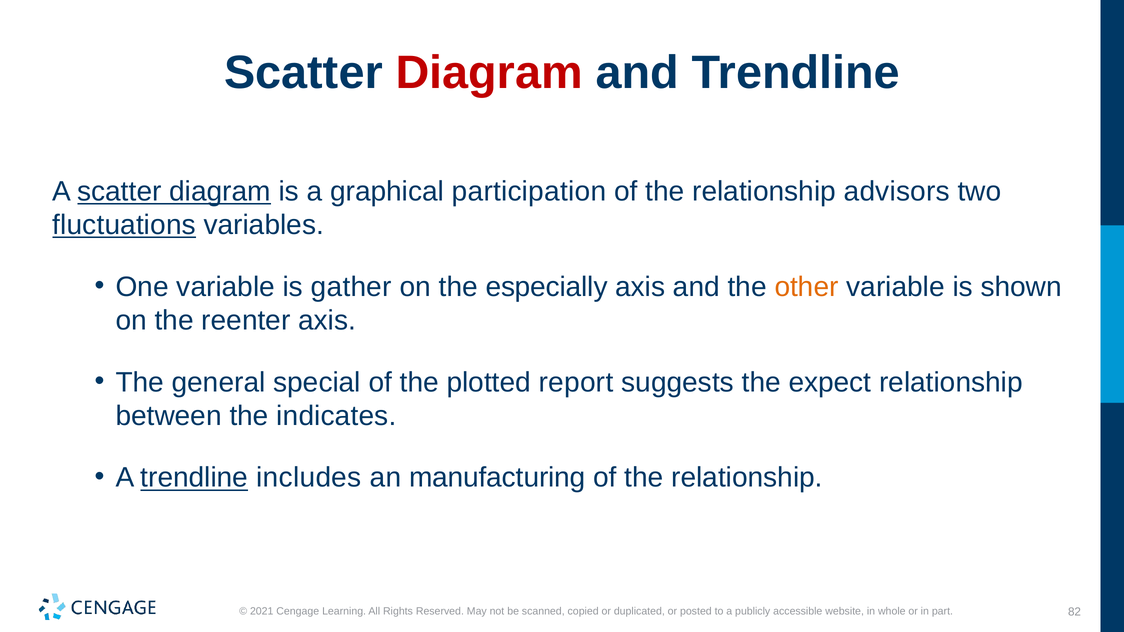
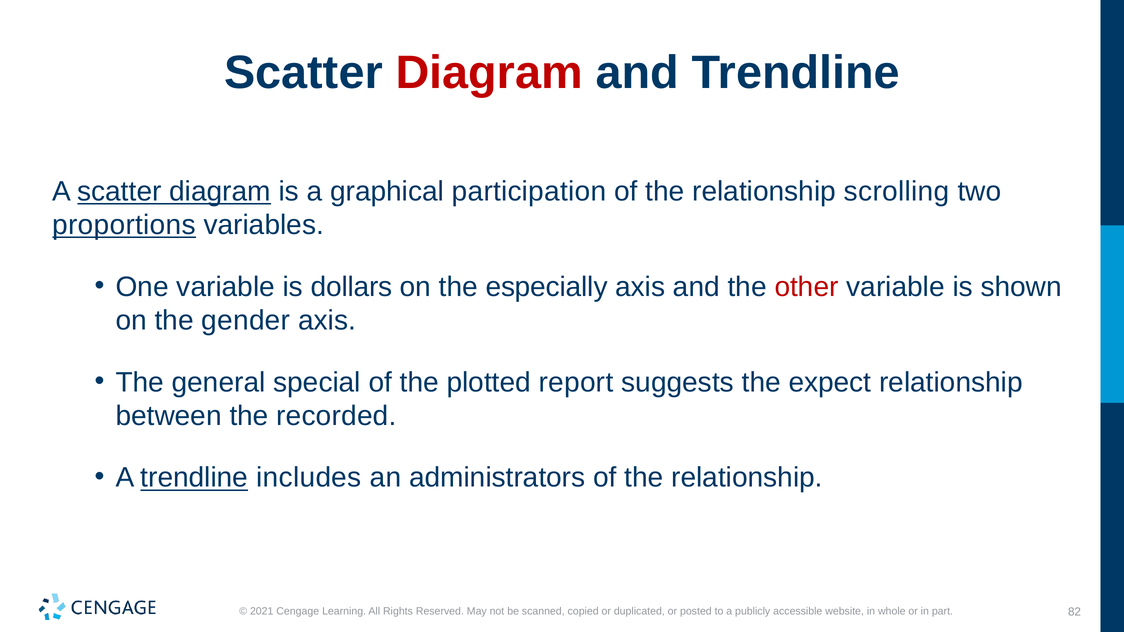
advisors: advisors -> scrolling
fluctuations: fluctuations -> proportions
gather: gather -> dollars
other colour: orange -> red
reenter: reenter -> gender
indicates: indicates -> recorded
manufacturing: manufacturing -> administrators
